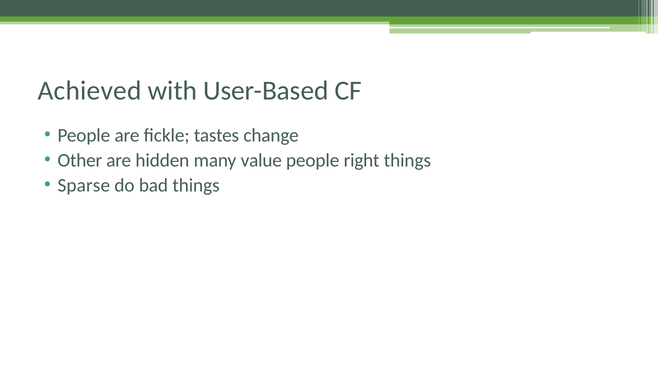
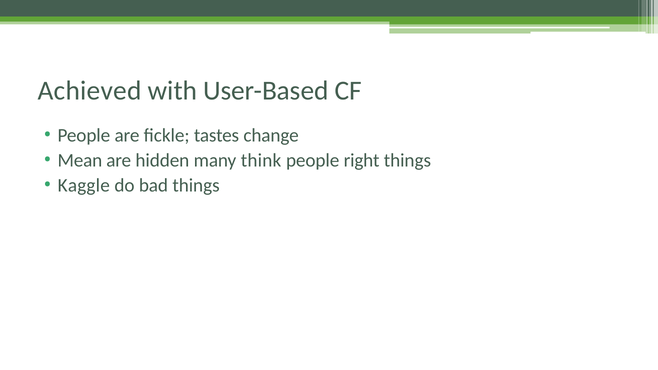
Other: Other -> Mean
value: value -> think
Sparse: Sparse -> Kaggle
